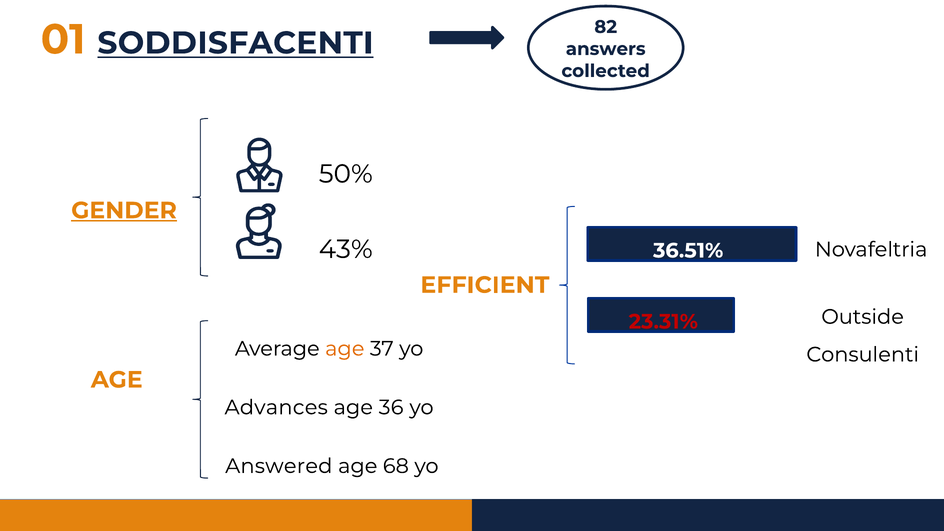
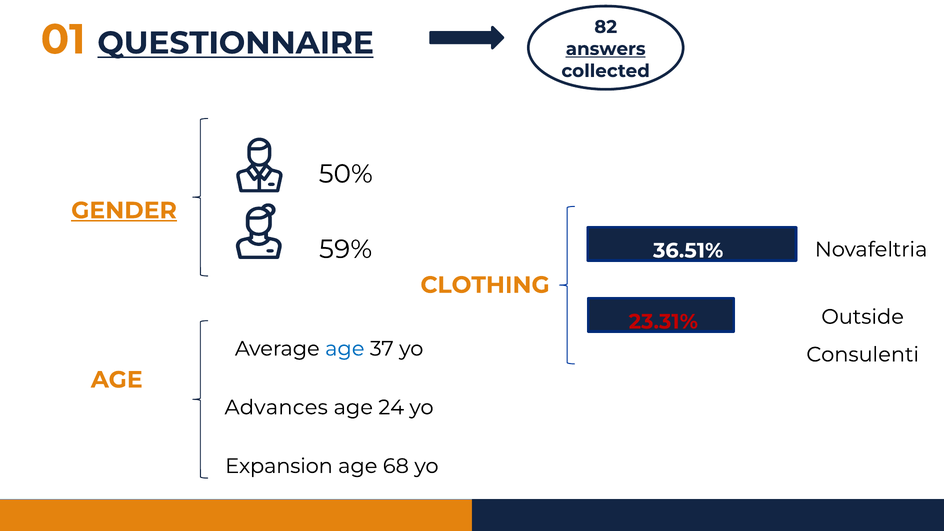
SODDISFACENTI: SODDISFACENTI -> QUESTIONNAIRE
answers underline: none -> present
43%: 43% -> 59%
EFFICIENT: EFFICIENT -> CLOTHING
age at (345, 349) colour: orange -> blue
36: 36 -> 24
Answered: Answered -> Expansion
